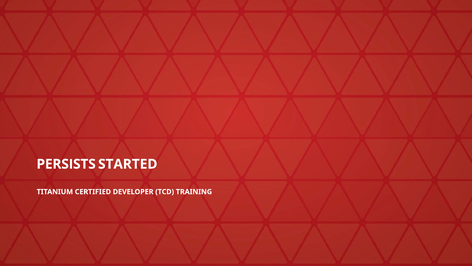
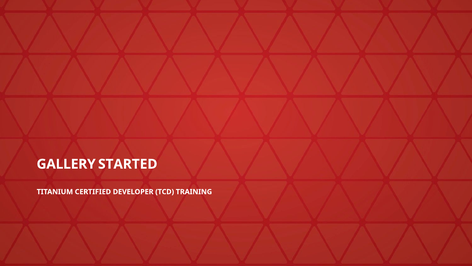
PERSISTS: PERSISTS -> GALLERY
